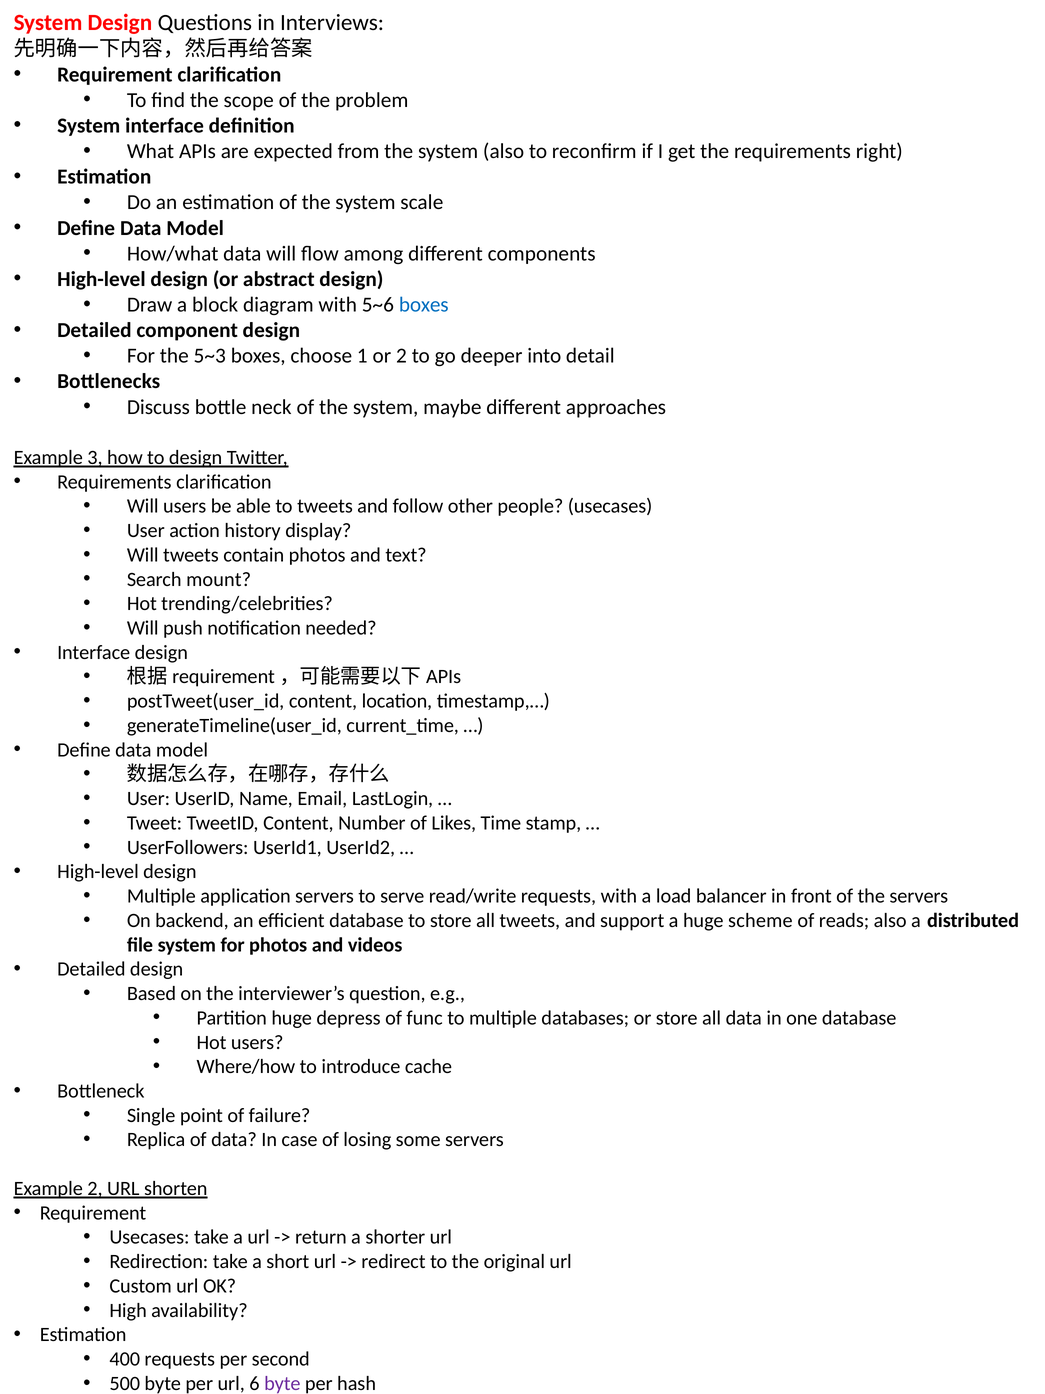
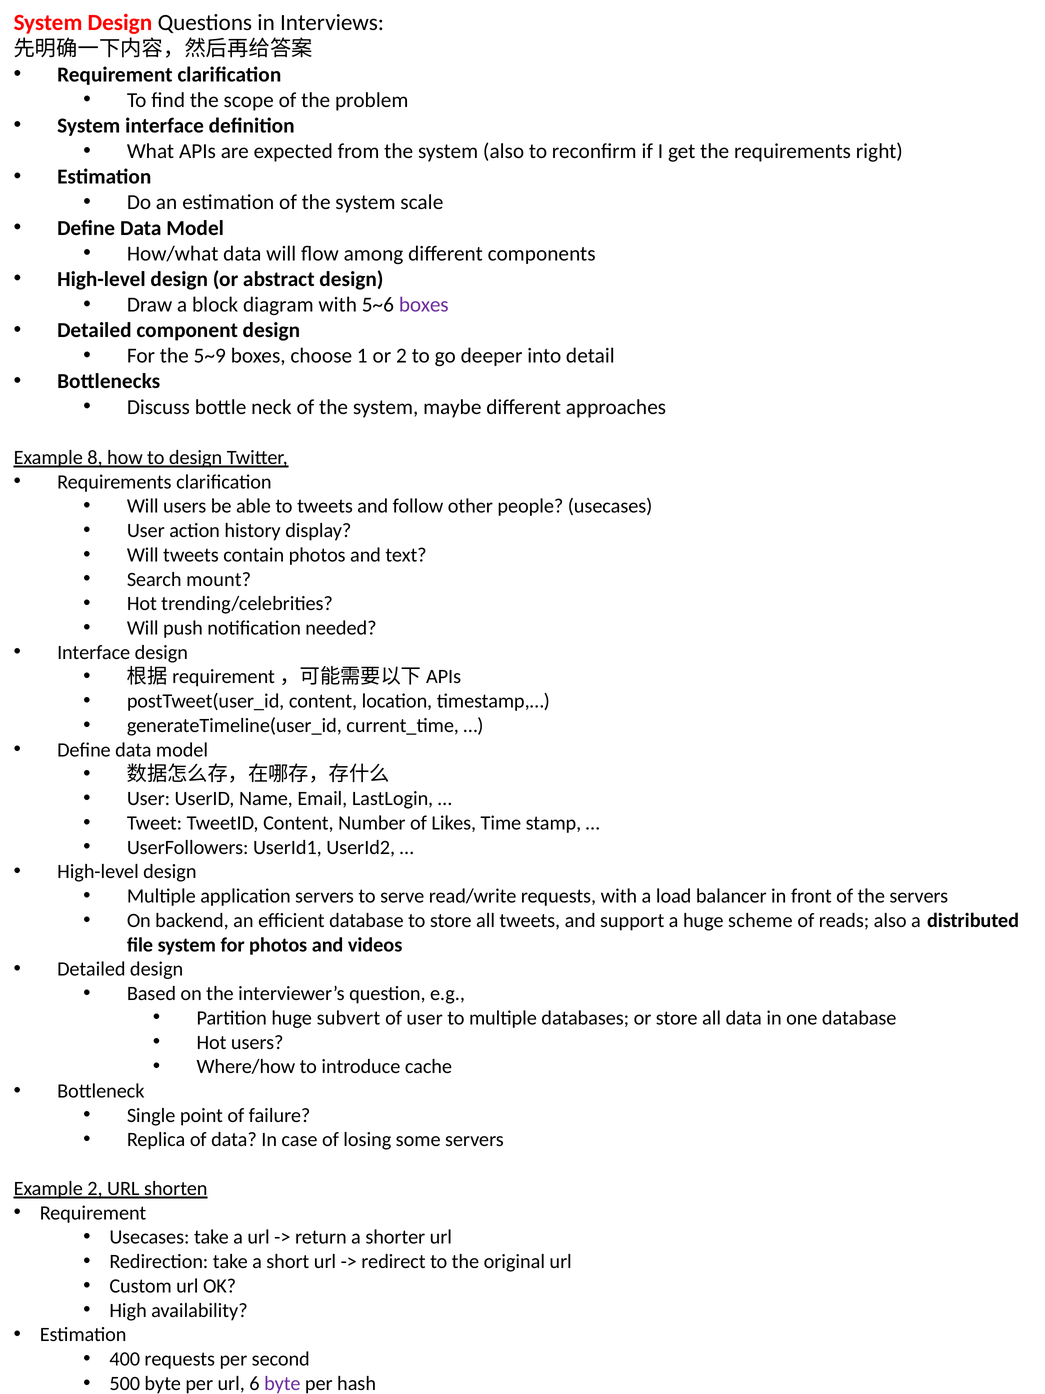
boxes at (424, 305) colour: blue -> purple
5~3: 5~3 -> 5~9
3: 3 -> 8
depress: depress -> subvert
of func: func -> user
